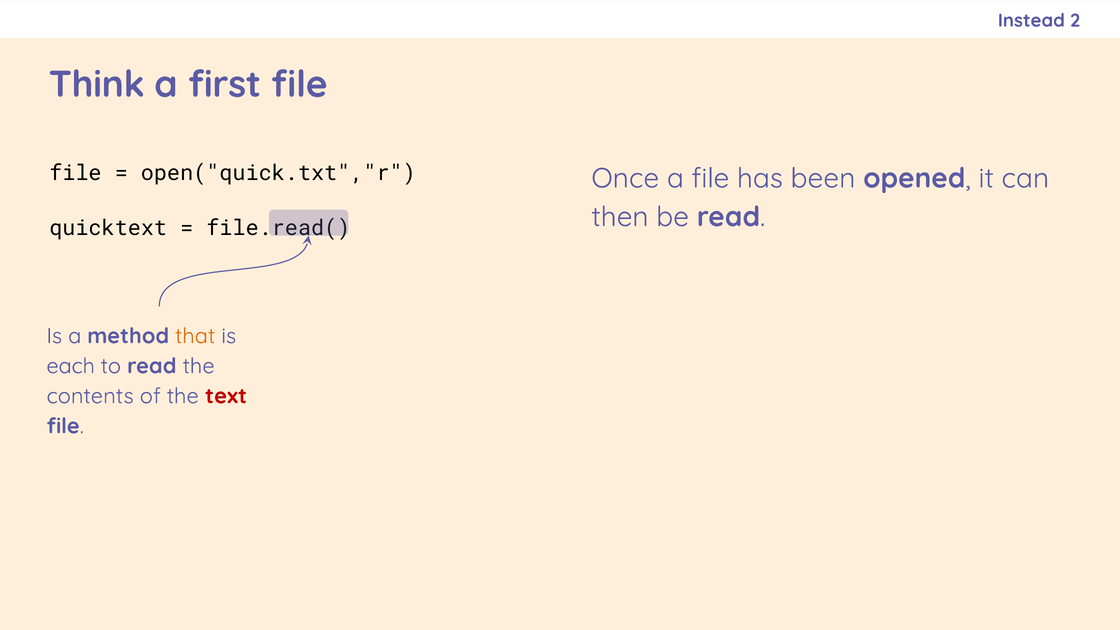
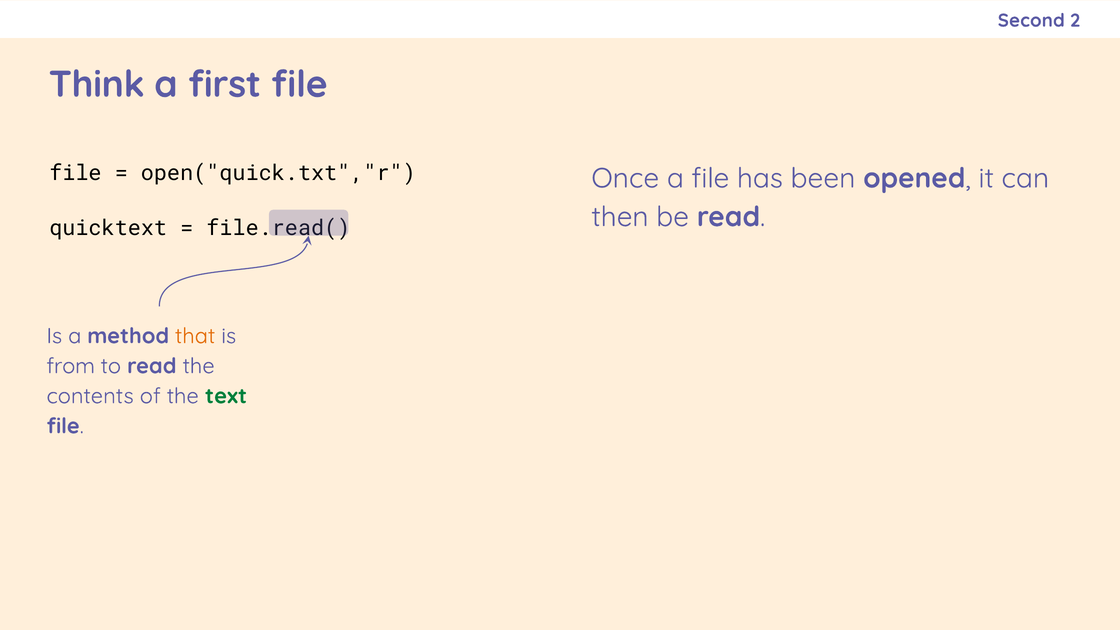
Instead: Instead -> Second
each: each -> from
text colour: red -> green
